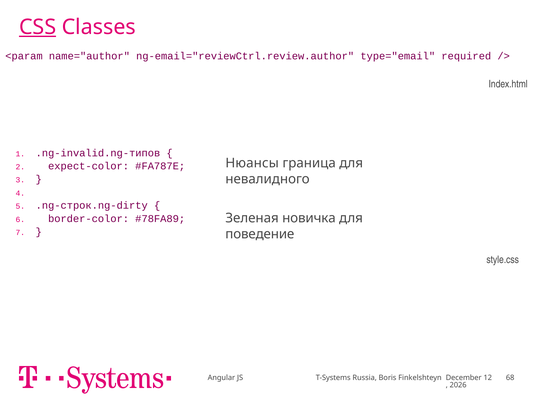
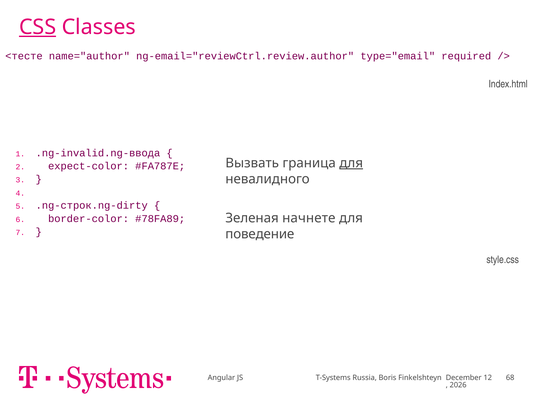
<param: <param -> <тесте
.ng-invalid.ng-типов: .ng-invalid.ng-типов -> .ng-invalid.ng-ввода
Нюансы: Нюансы -> Вызвать
для at (351, 163) underline: none -> present
новичка: новичка -> начнете
